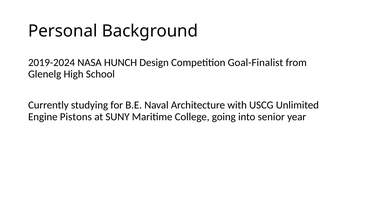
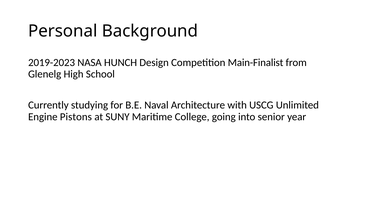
2019-2024: 2019-2024 -> 2019-2023
Goal-Finalist: Goal-Finalist -> Main-Finalist
